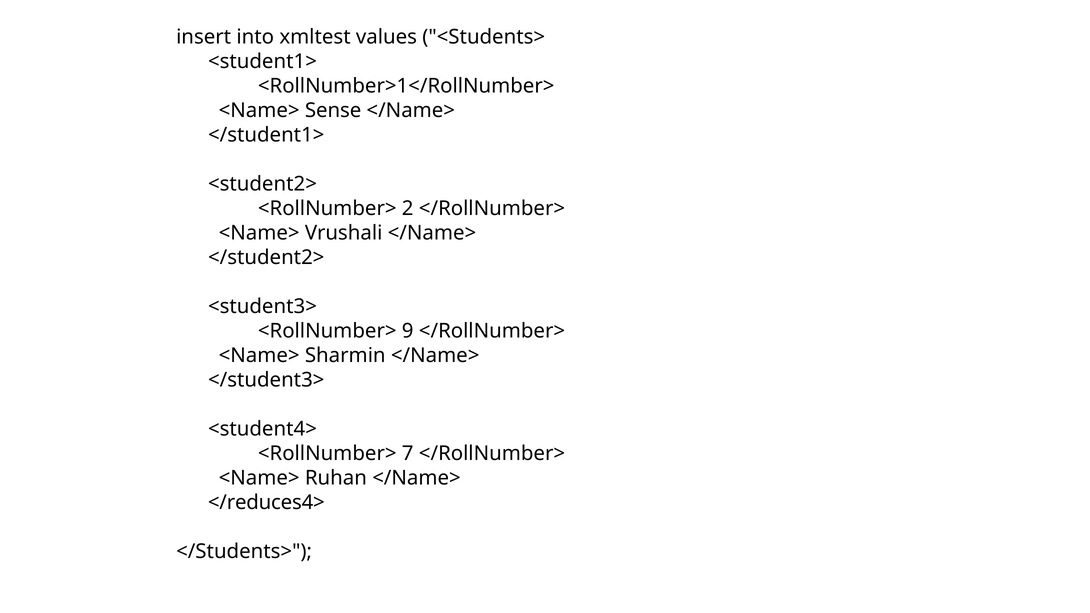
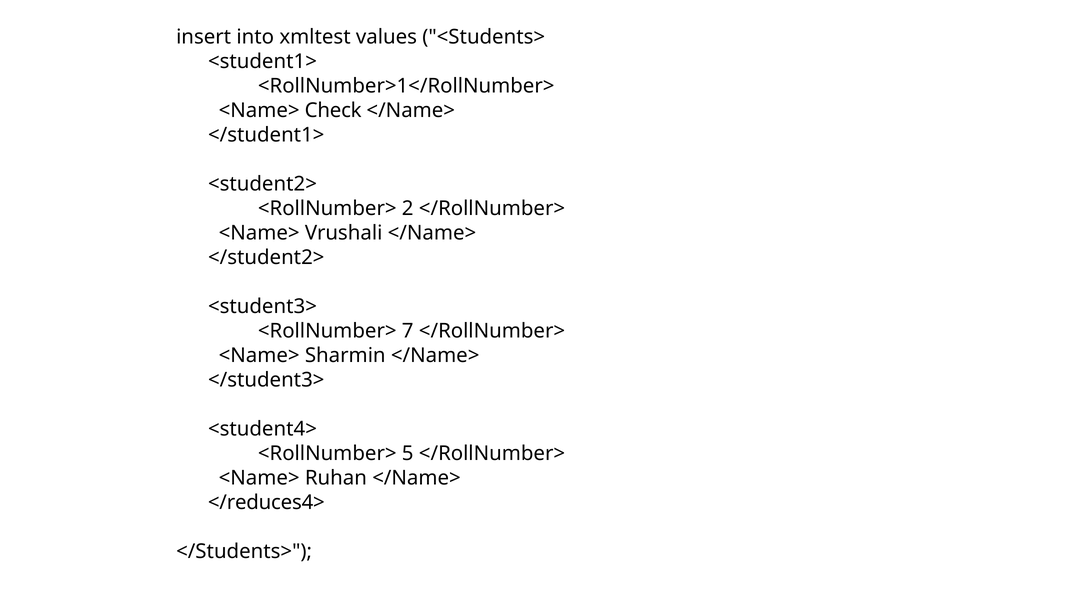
Sense: Sense -> Check
9: 9 -> 7
7: 7 -> 5
